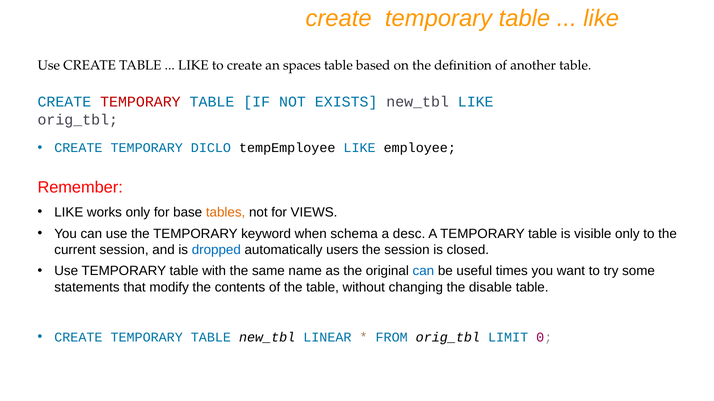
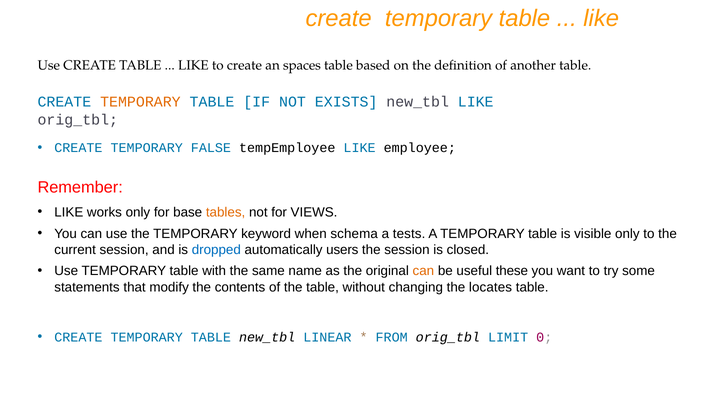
TEMPORARY at (140, 102) colour: red -> orange
DICLO: DICLO -> FALSE
desc: desc -> tests
can at (423, 271) colour: blue -> orange
times: times -> these
disable: disable -> locates
